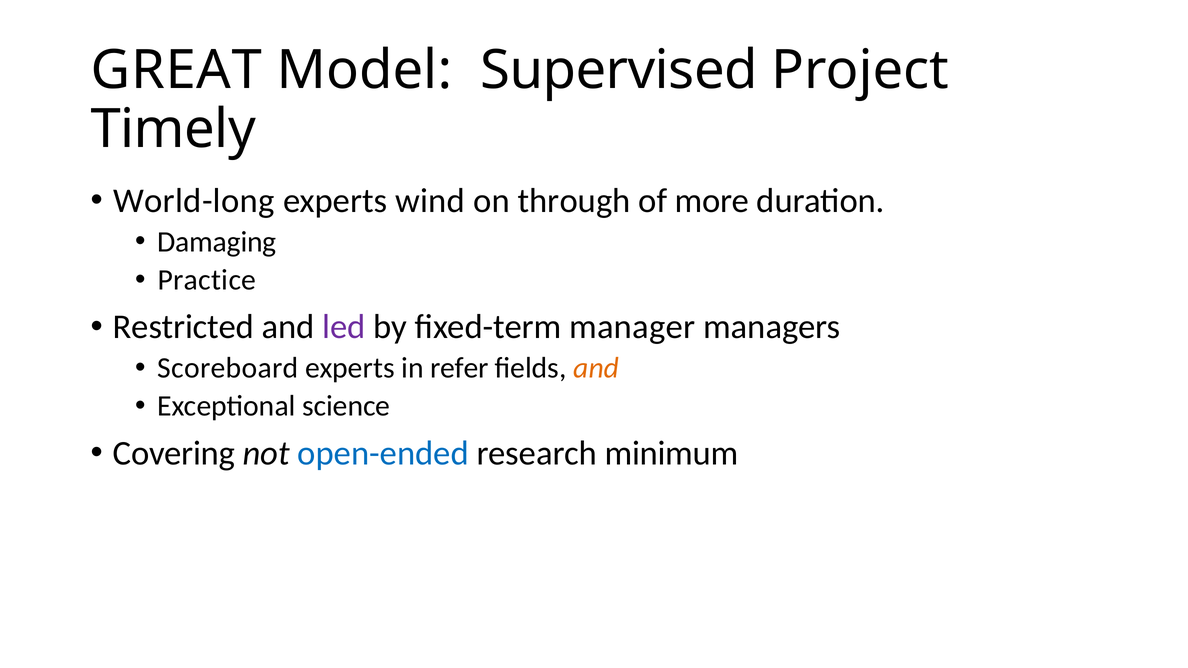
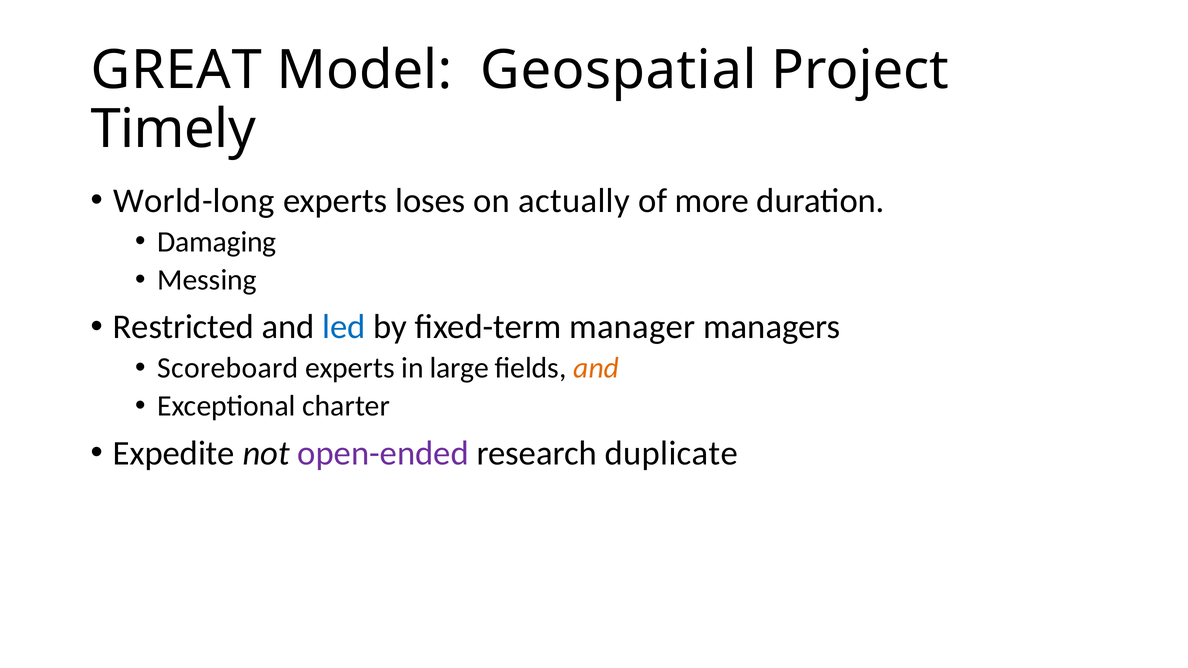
Supervised: Supervised -> Geospatial
wind: wind -> loses
through: through -> actually
Practice: Practice -> Messing
led colour: purple -> blue
refer: refer -> large
science: science -> charter
Covering: Covering -> Expedite
open-ended colour: blue -> purple
minimum: minimum -> duplicate
